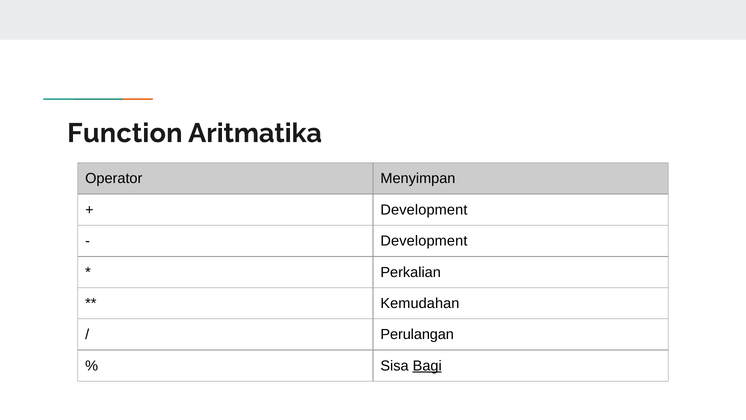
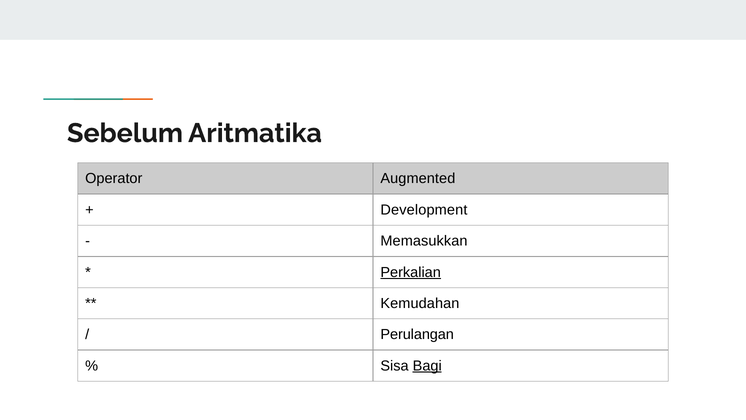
Function: Function -> Sebelum
Menyimpan: Menyimpan -> Augmented
Development at (424, 241): Development -> Memasukkan
Perkalian underline: none -> present
